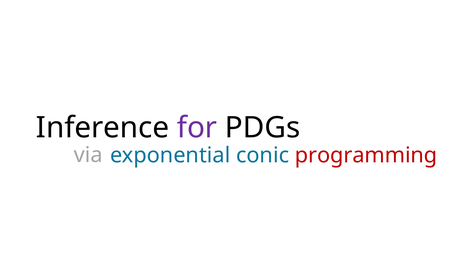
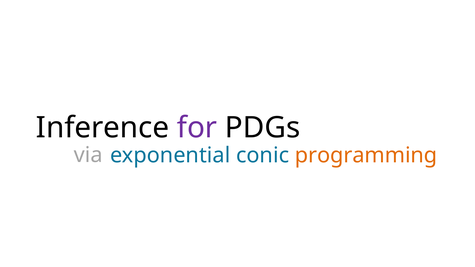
programming colour: red -> orange
